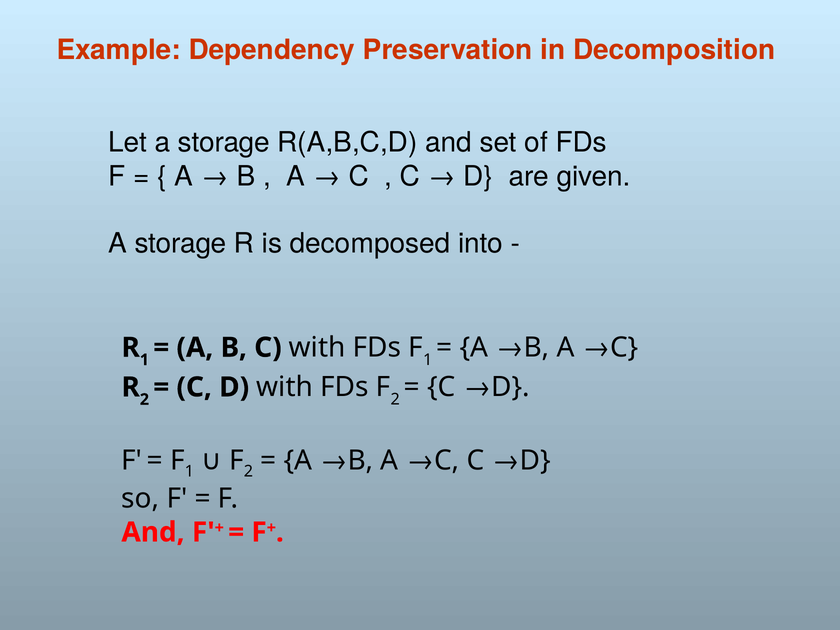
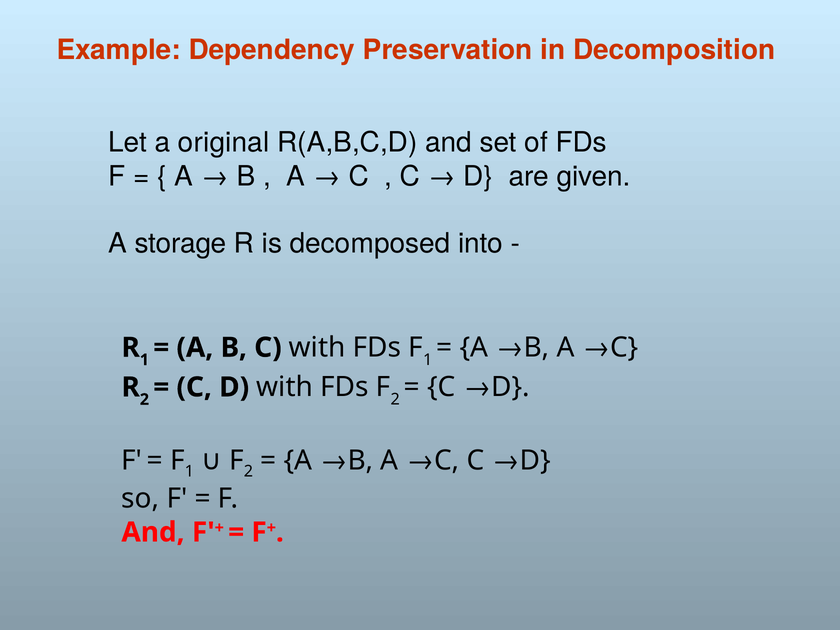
Let a storage: storage -> original
